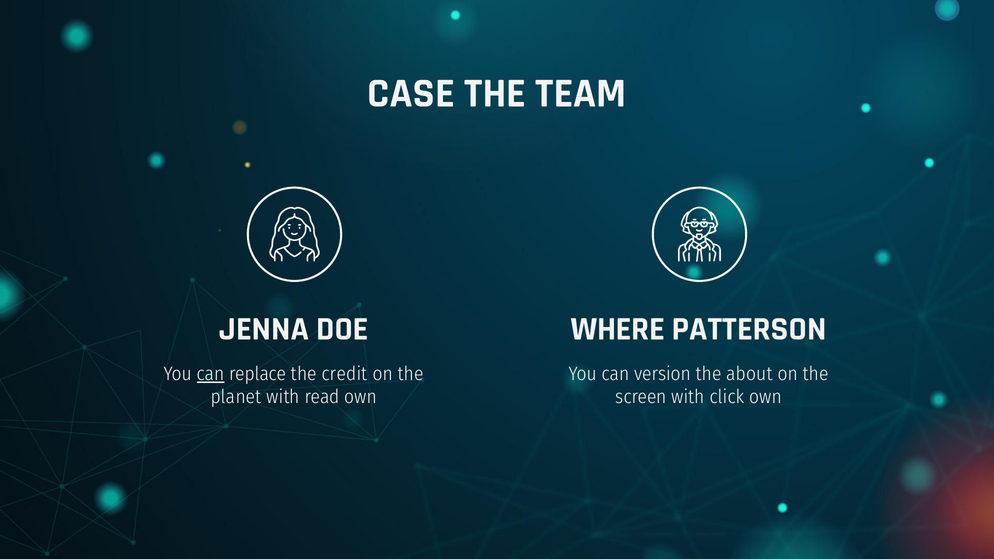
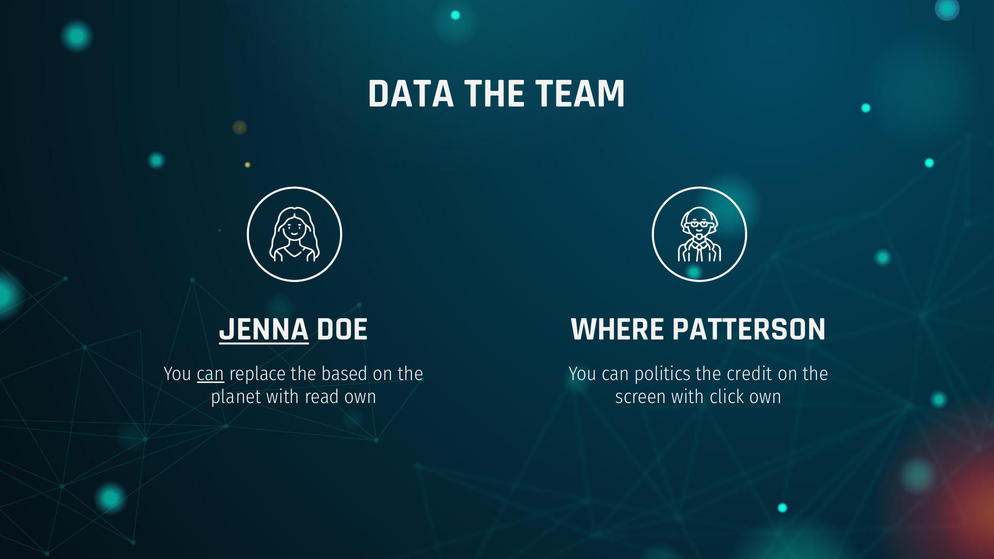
CASE: CASE -> DATA
JENNA underline: none -> present
credit: credit -> based
version: version -> politics
about: about -> credit
